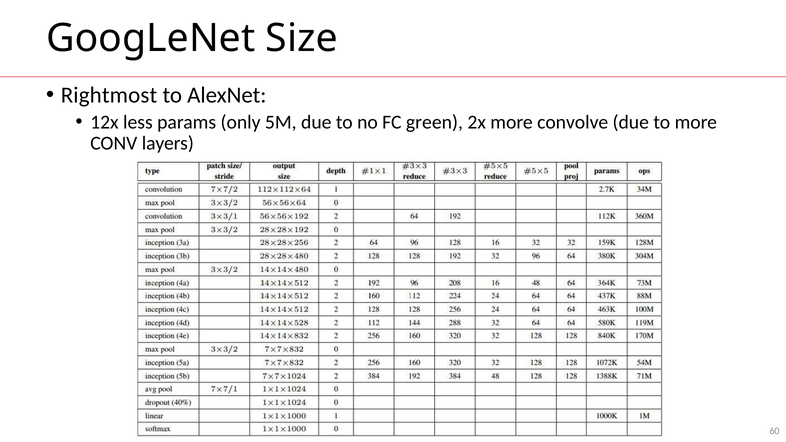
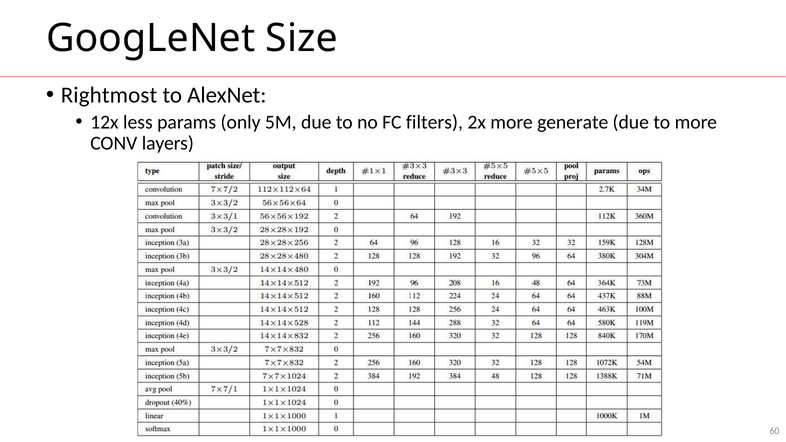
green: green -> filters
convolve: convolve -> generate
